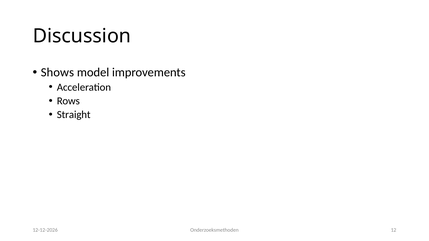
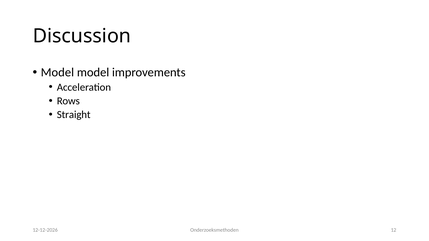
Shows at (57, 73): Shows -> Model
